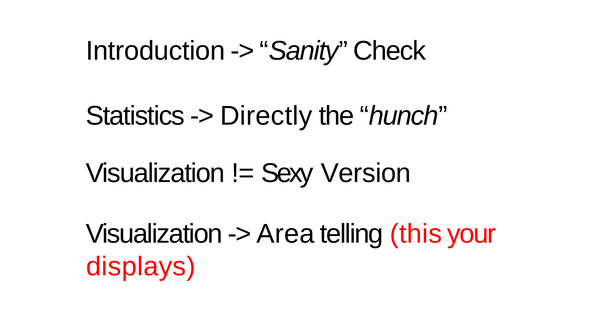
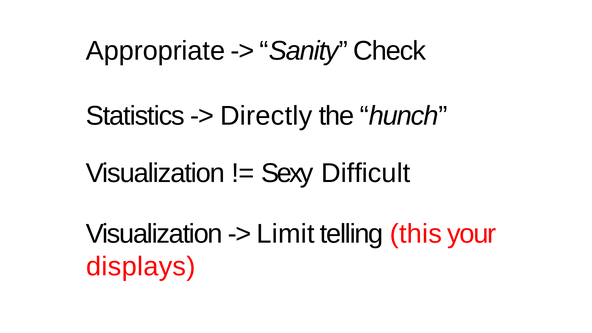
Introduction: Introduction -> Appropriate
Version: Version -> Difficult
Area: Area -> Limit
